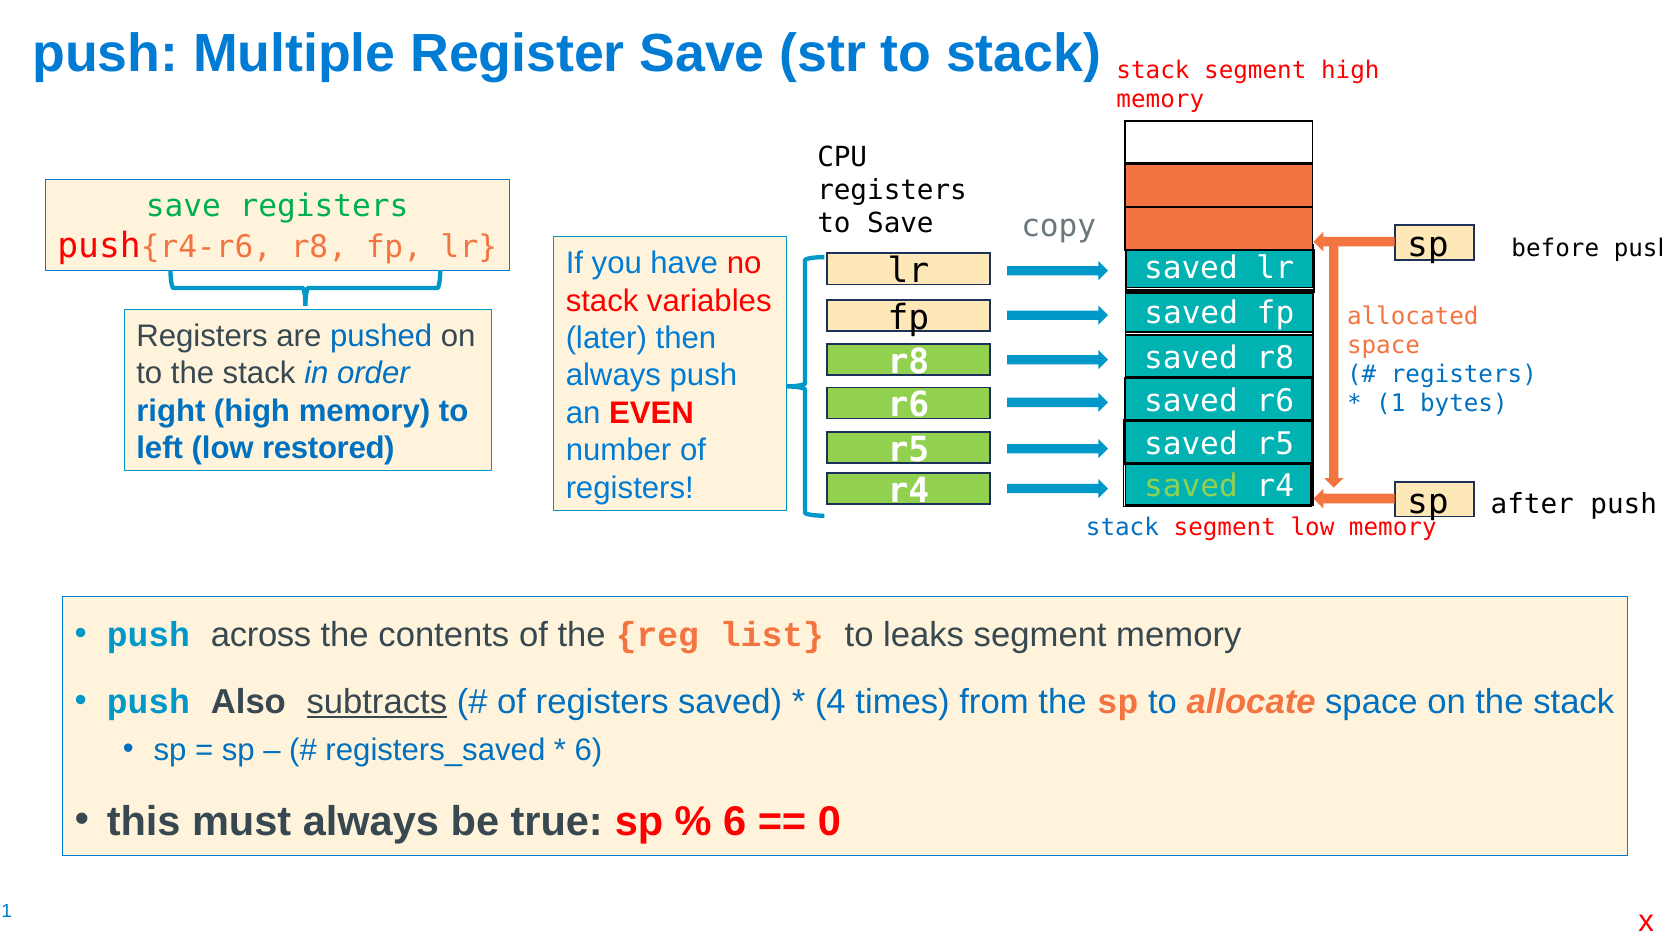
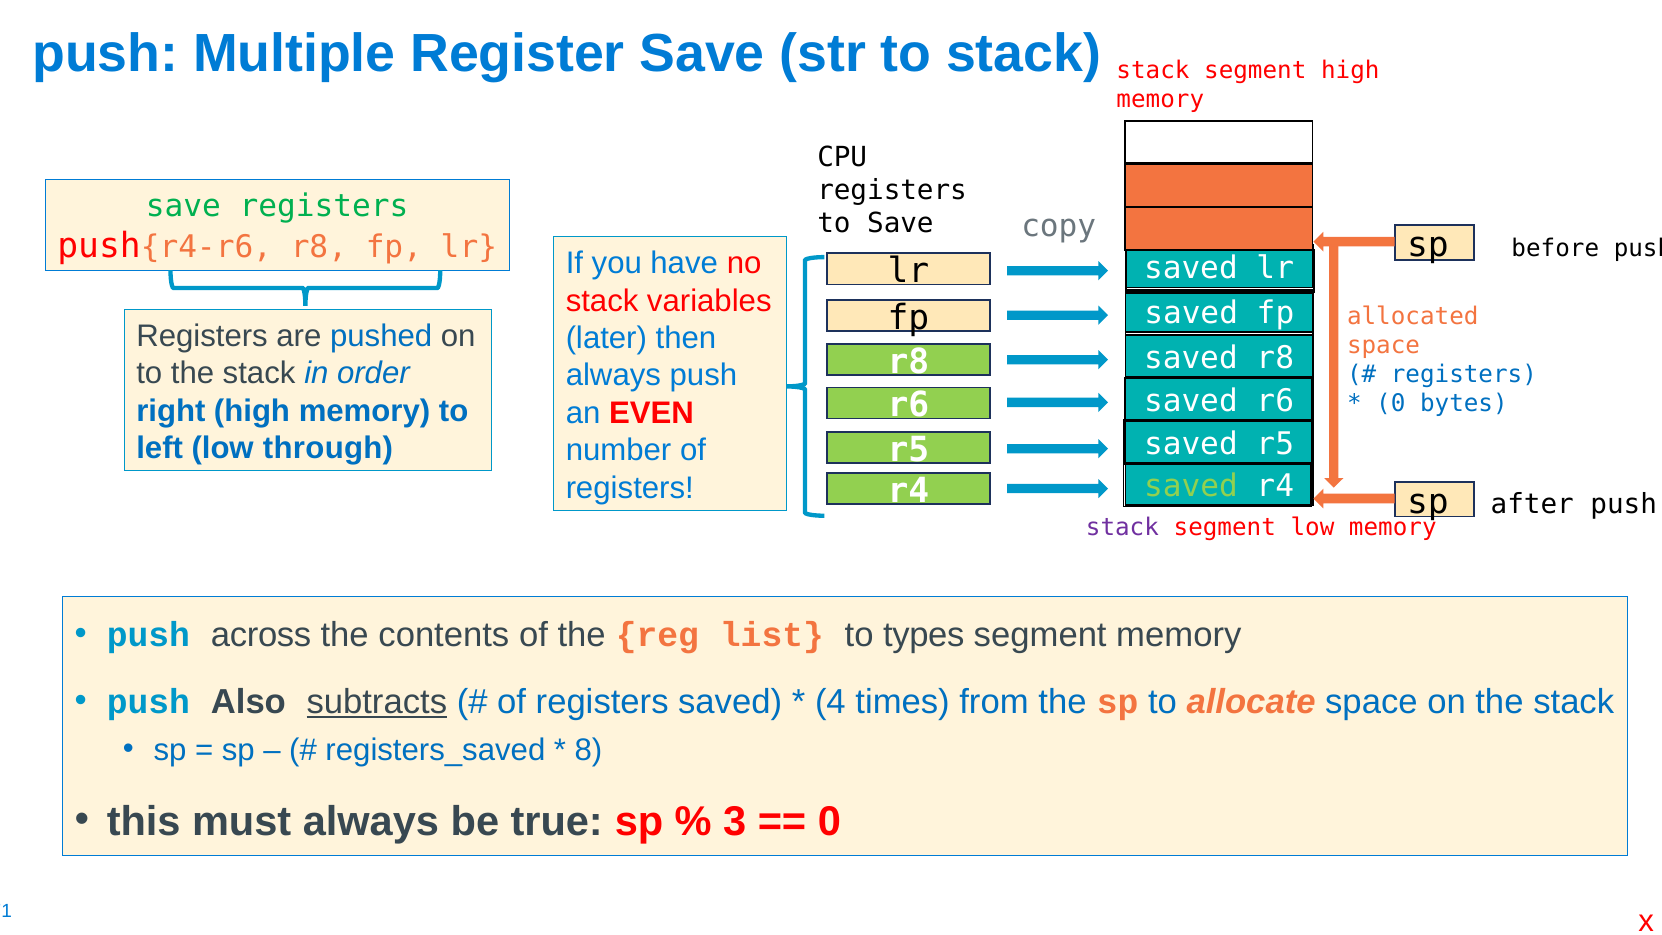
1 at (1391, 404): 1 -> 0
restored: restored -> through
stack at (1122, 527) colour: blue -> purple
leaks: leaks -> types
6 at (589, 750): 6 -> 8
6 at (735, 821): 6 -> 3
